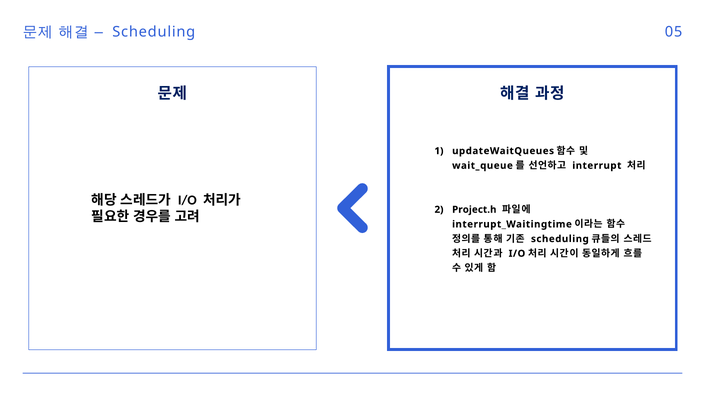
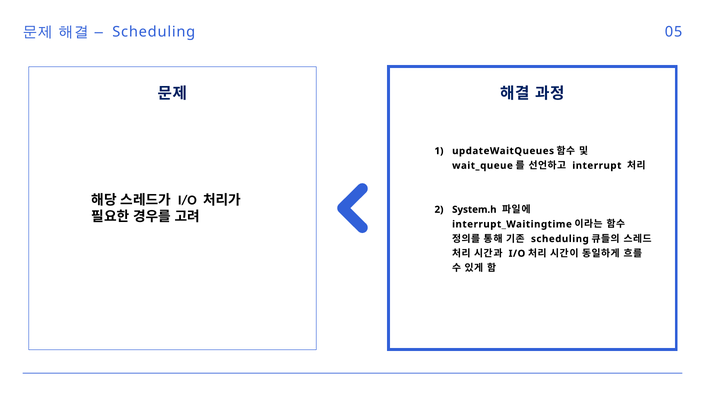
Project.h: Project.h -> System.h
